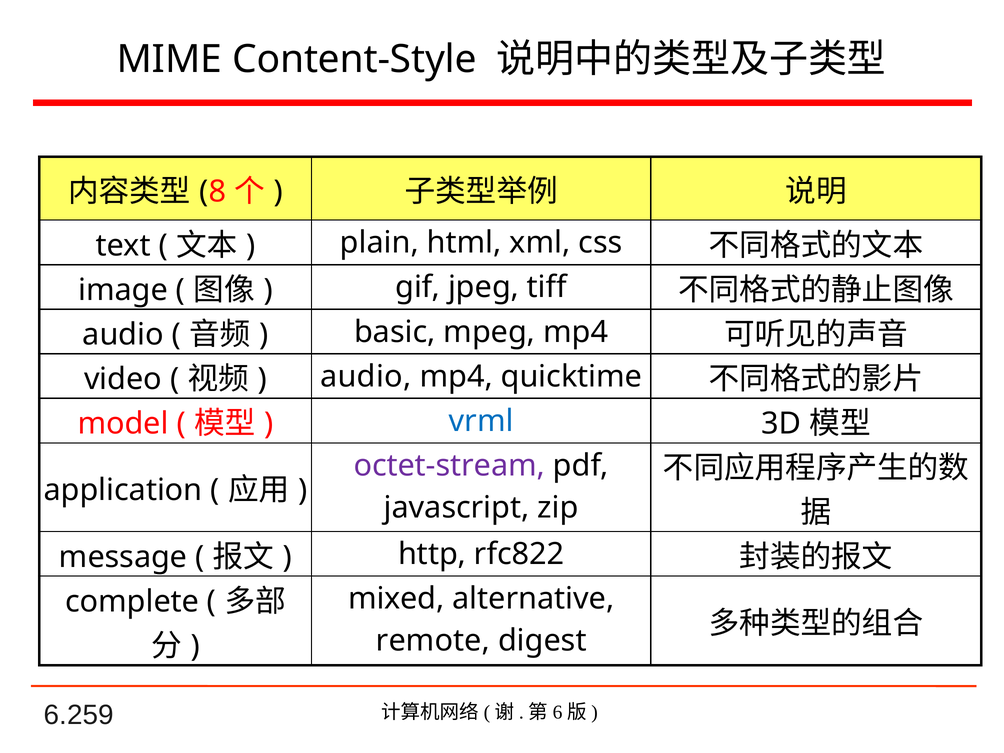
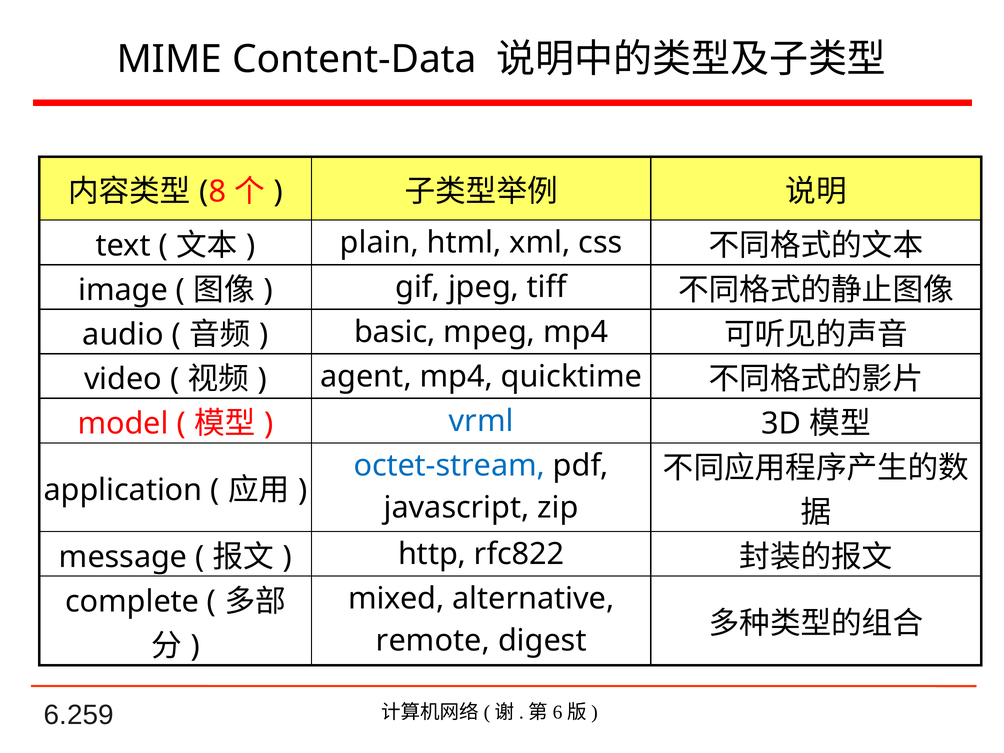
Content-Style: Content-Style -> Content-Data
audio at (366, 376): audio -> agent
octet-stream colour: purple -> blue
